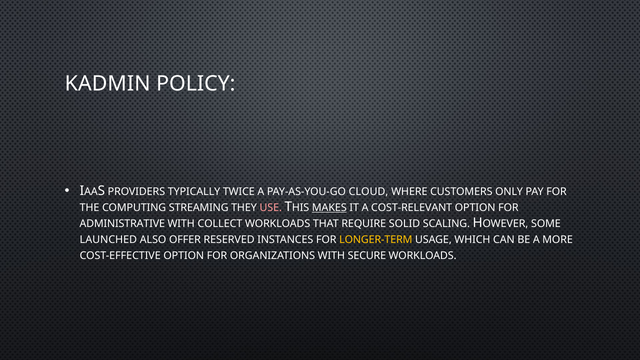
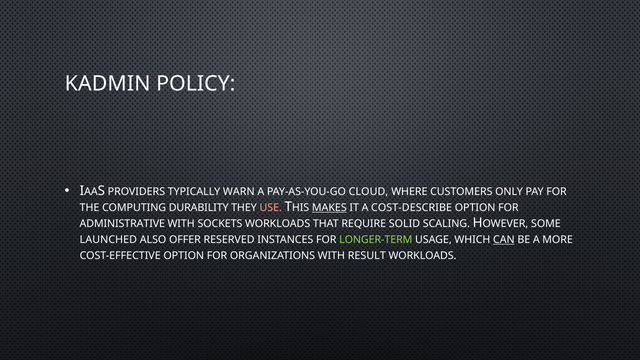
TWICE: TWICE -> WARN
STREAMING: STREAMING -> DURABILITY
COST-RELEVANT: COST-RELEVANT -> COST-DESCRIBE
COLLECT: COLLECT -> SOCKETS
LONGER-TERM colour: yellow -> light green
CAN underline: none -> present
SECURE: SECURE -> RESULT
